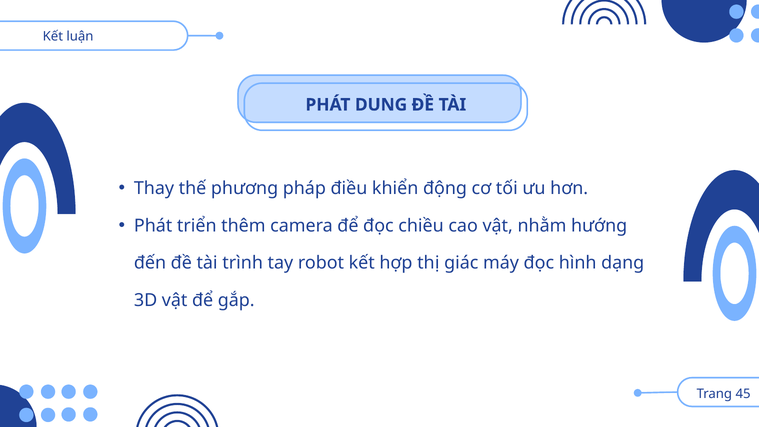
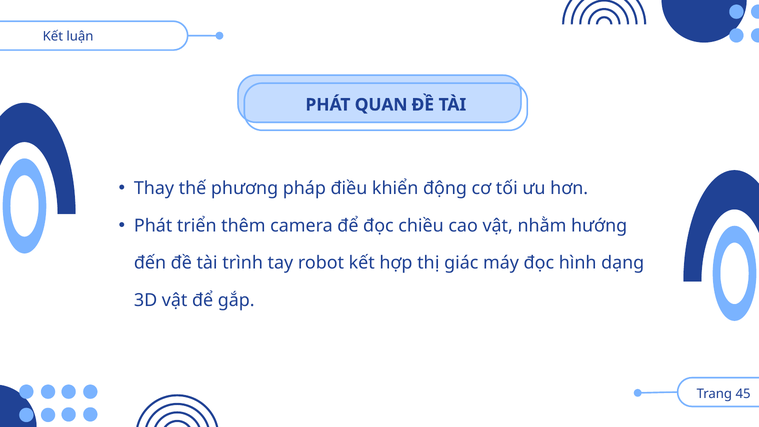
DUNG: DUNG -> QUAN
